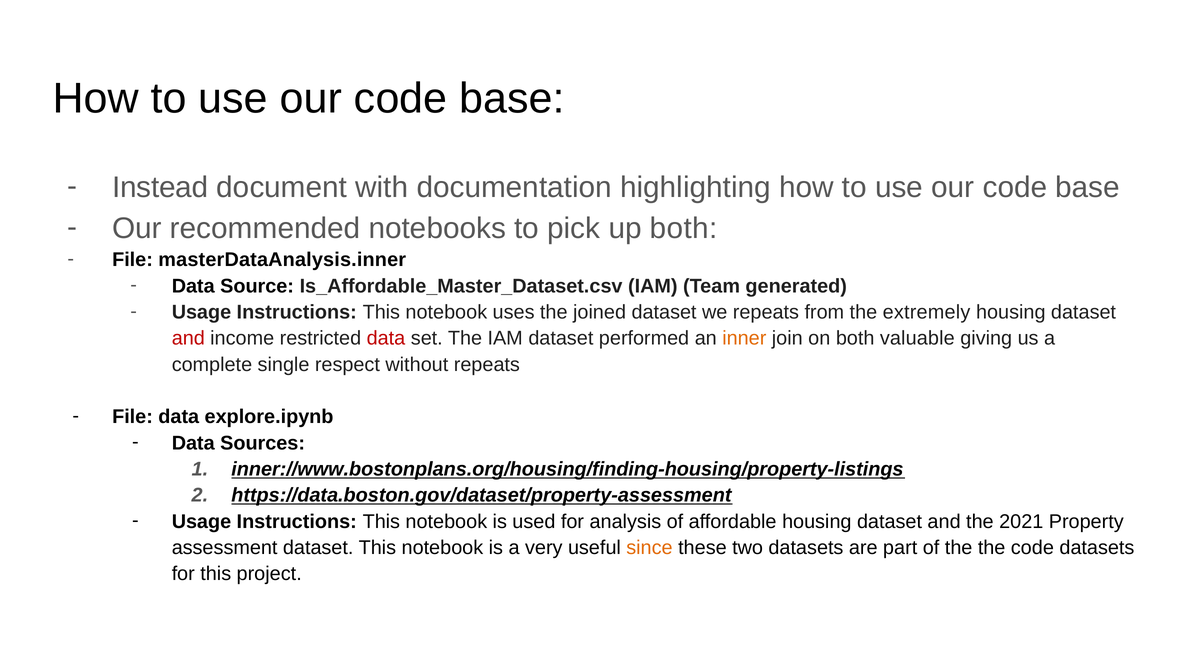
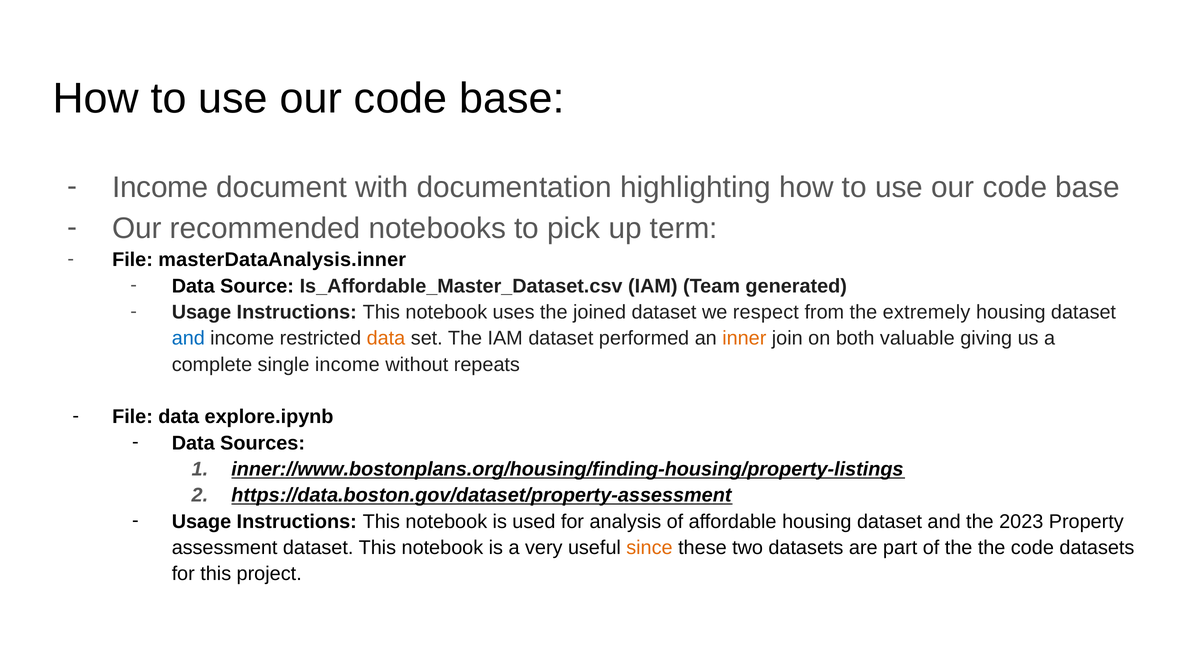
Instead at (160, 187): Instead -> Income
up both: both -> term
we repeats: repeats -> respect
and at (188, 339) colour: red -> blue
data at (386, 339) colour: red -> orange
single respect: respect -> income
2021: 2021 -> 2023
